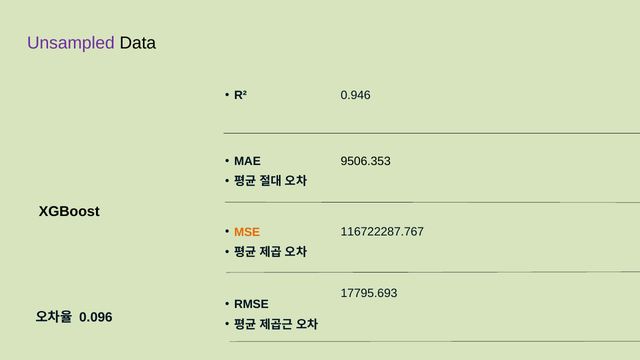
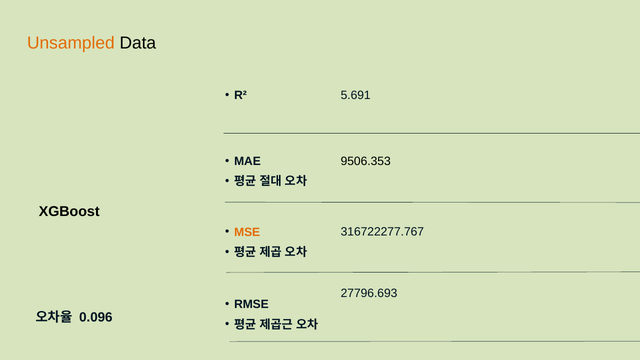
Unsampled colour: purple -> orange
0.946: 0.946 -> 5.691
116722287.767: 116722287.767 -> 316722277.767
17795.693: 17795.693 -> 27796.693
